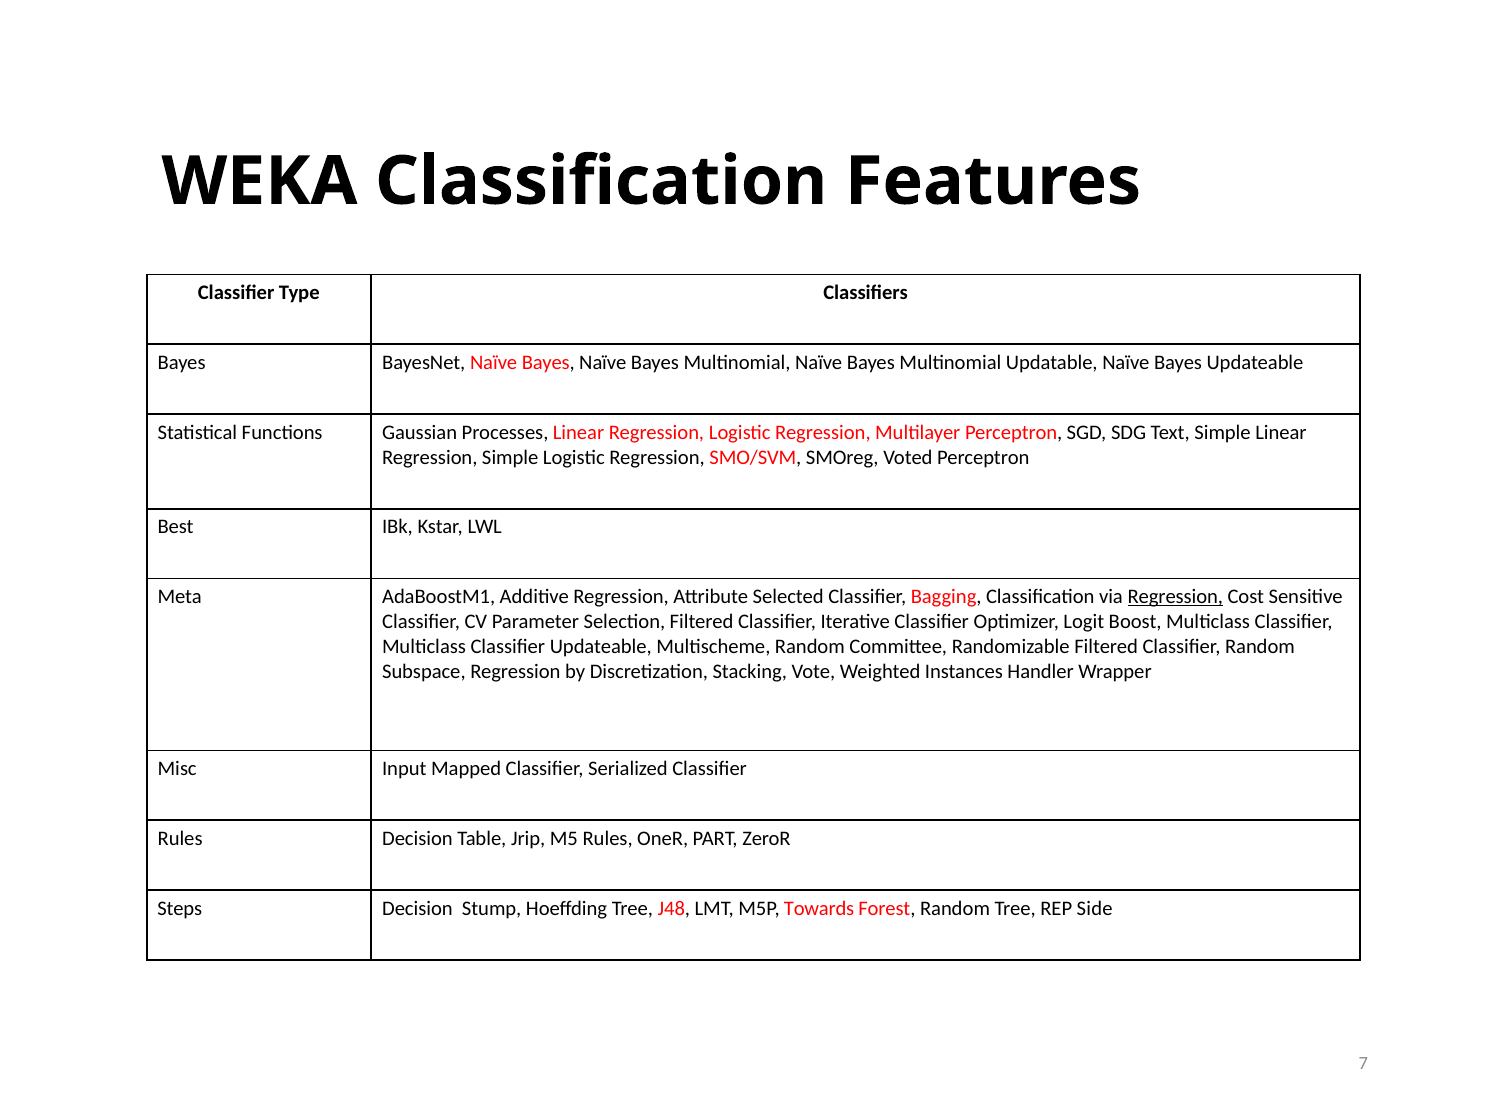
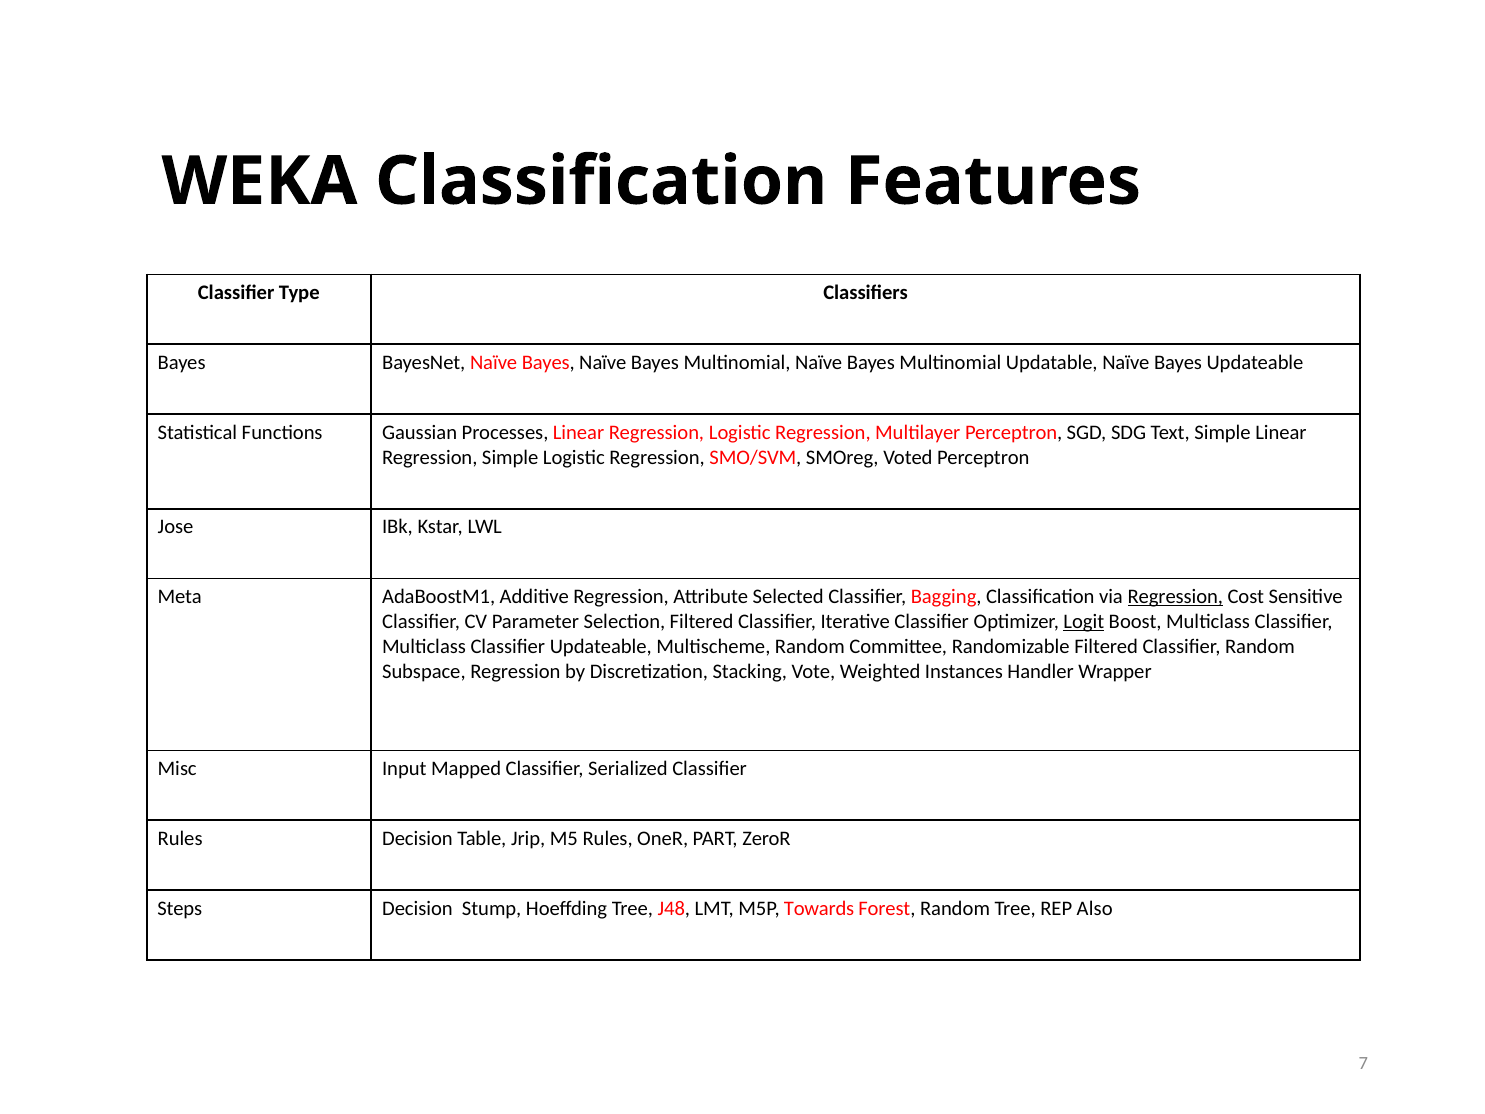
Best: Best -> Jose
Logit underline: none -> present
Side: Side -> Also
